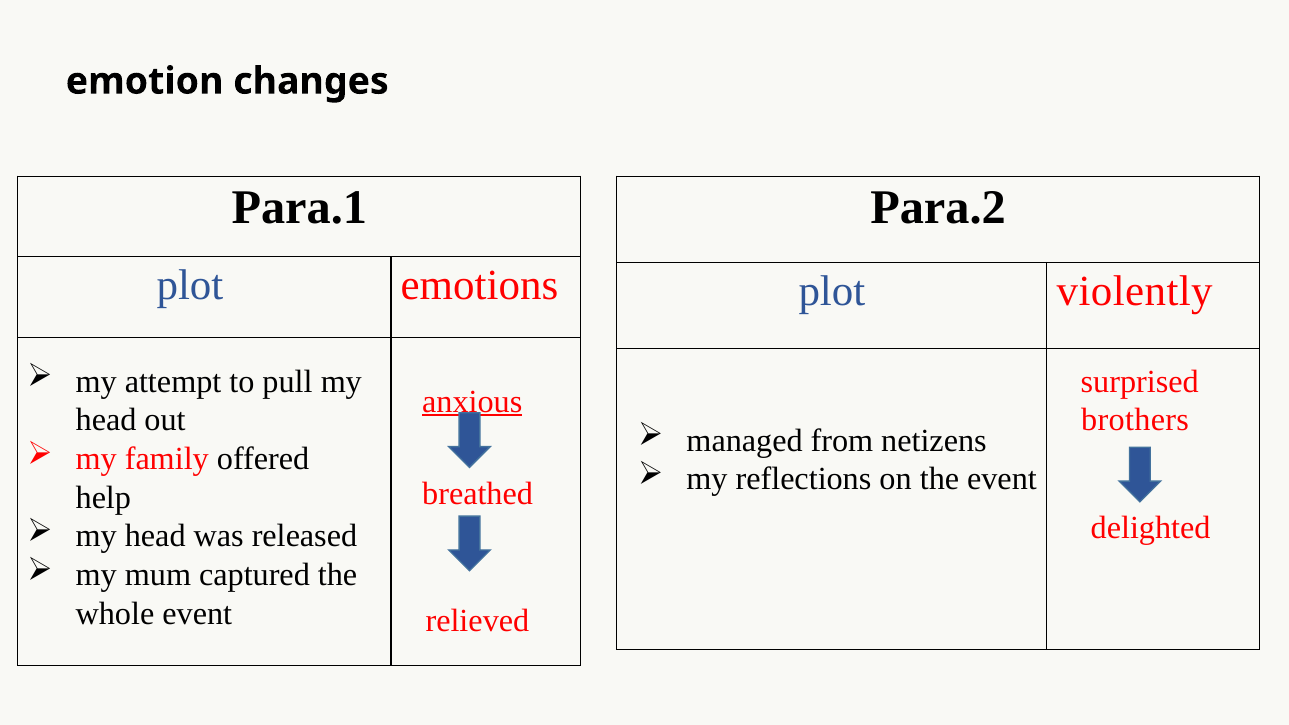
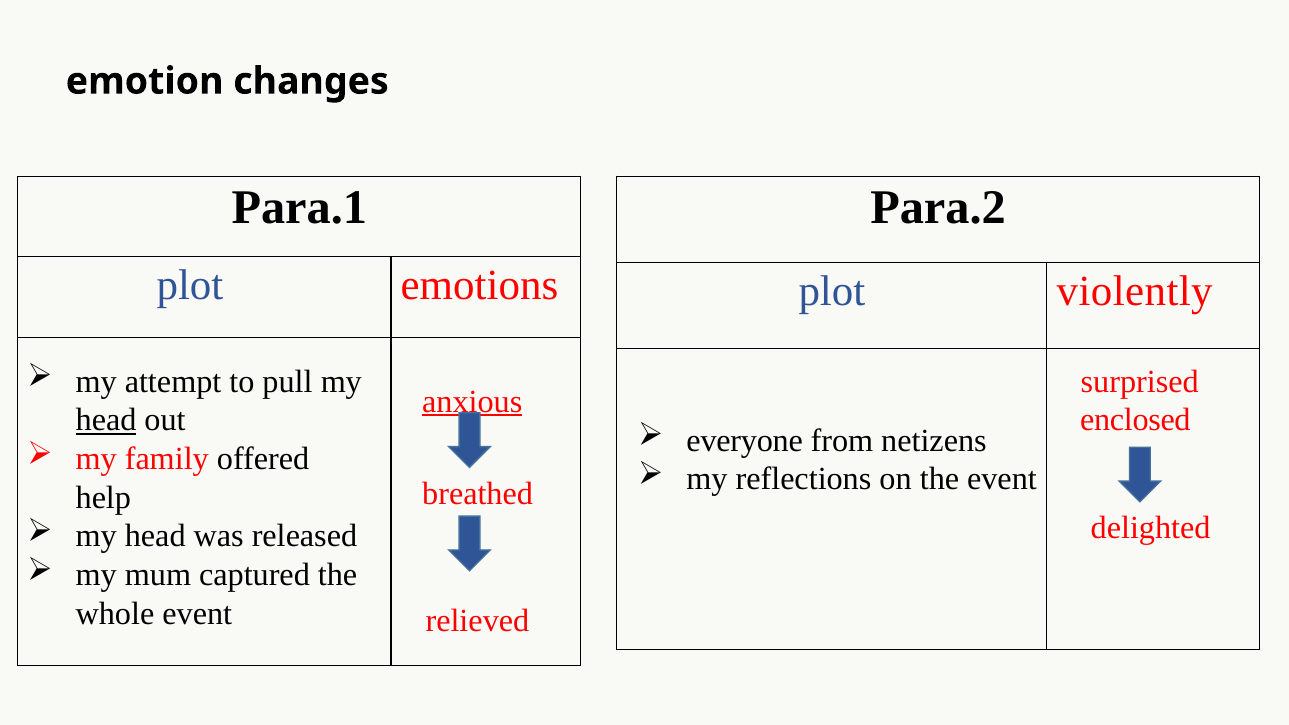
head at (106, 420) underline: none -> present
brothers: brothers -> enclosed
managed: managed -> everyone
